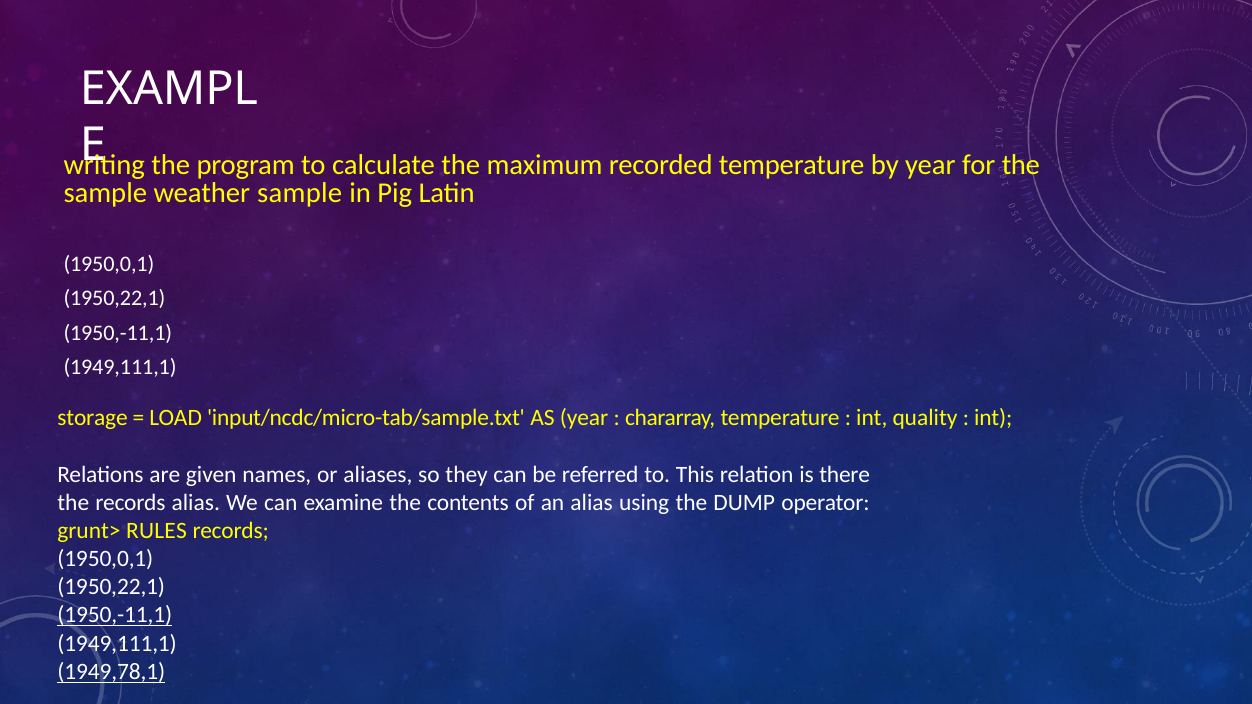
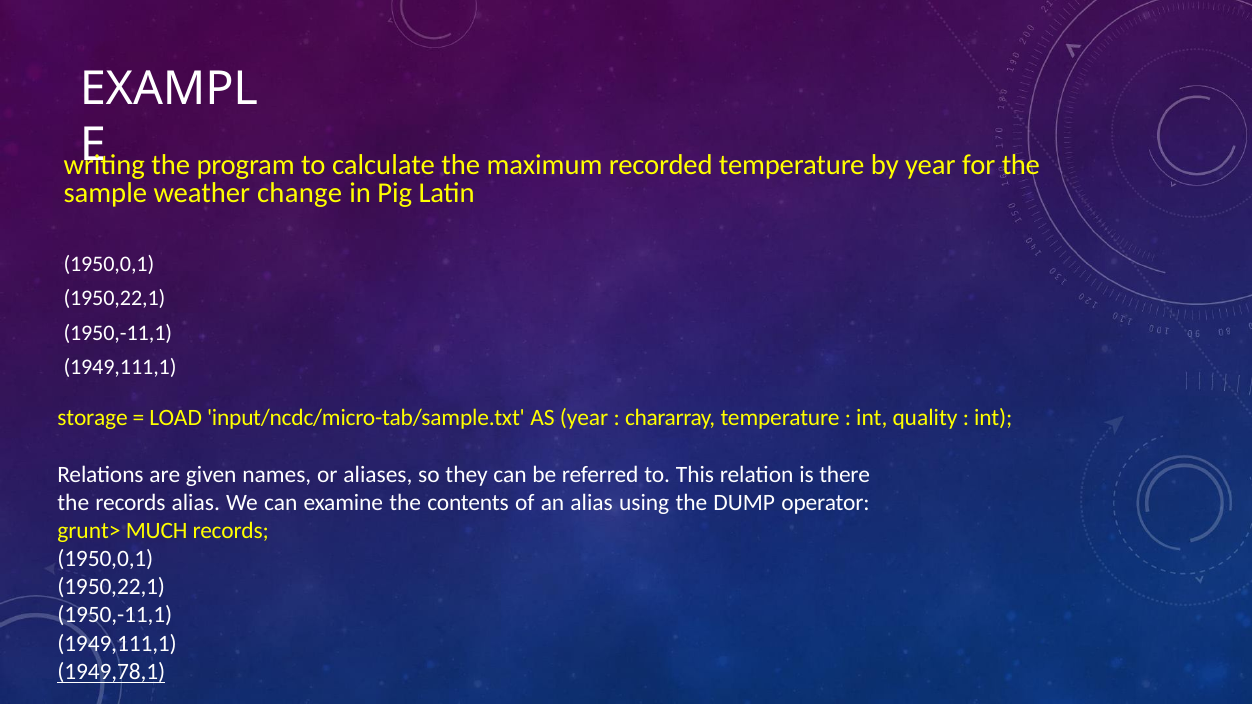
weather sample: sample -> change
RULES: RULES -> MUCH
1950,-11,1 at (115, 615) underline: present -> none
